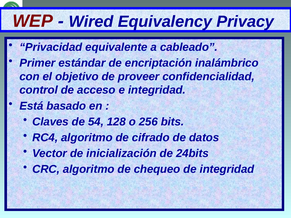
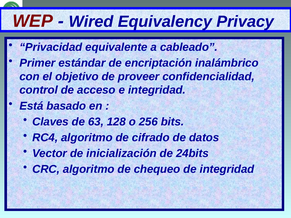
54: 54 -> 63
